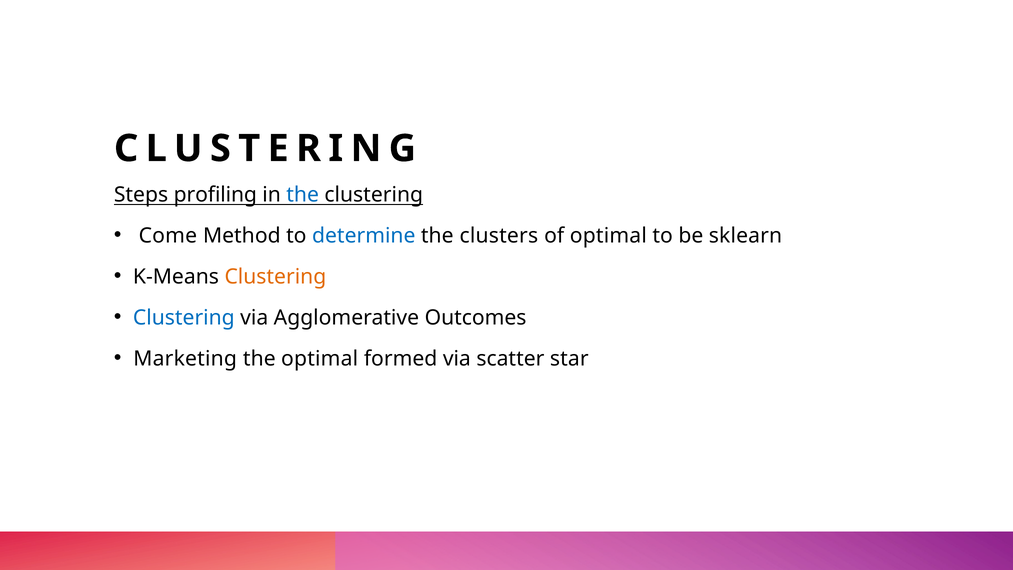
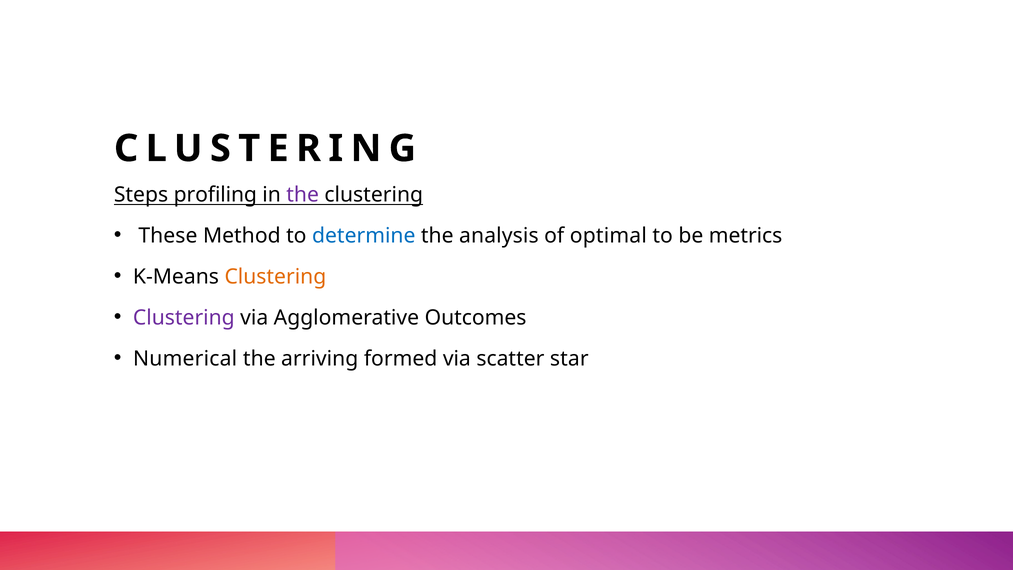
the at (303, 195) colour: blue -> purple
Come: Come -> These
clusters: clusters -> analysis
sklearn: sklearn -> metrics
Clustering at (184, 318) colour: blue -> purple
Marketing: Marketing -> Numerical
the optimal: optimal -> arriving
